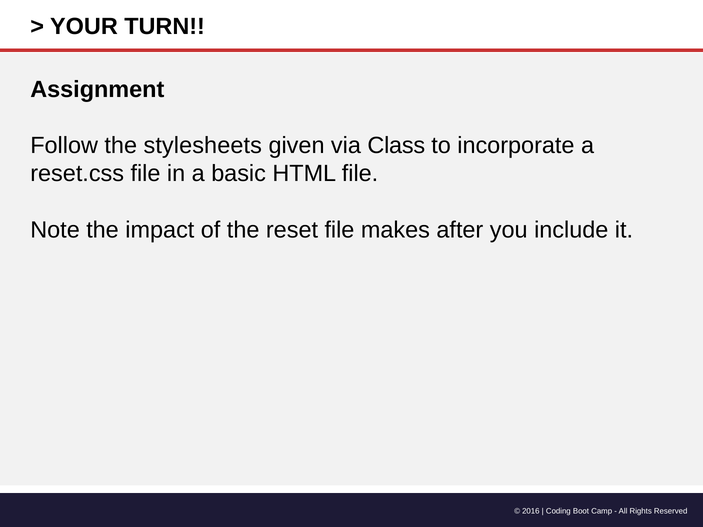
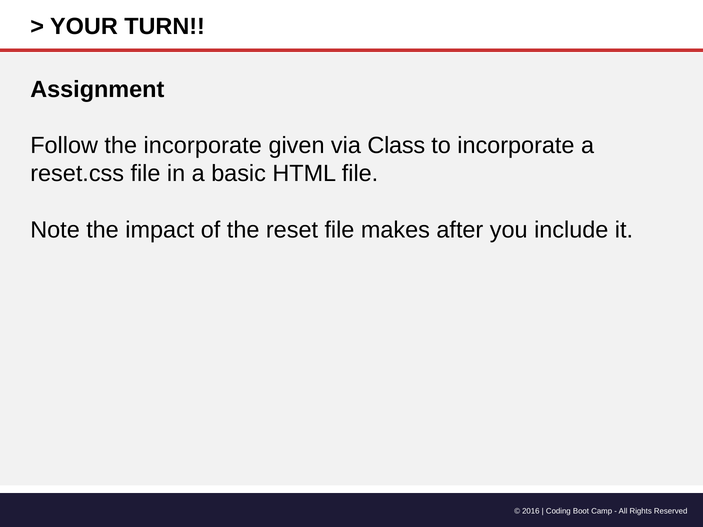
the stylesheets: stylesheets -> incorporate
